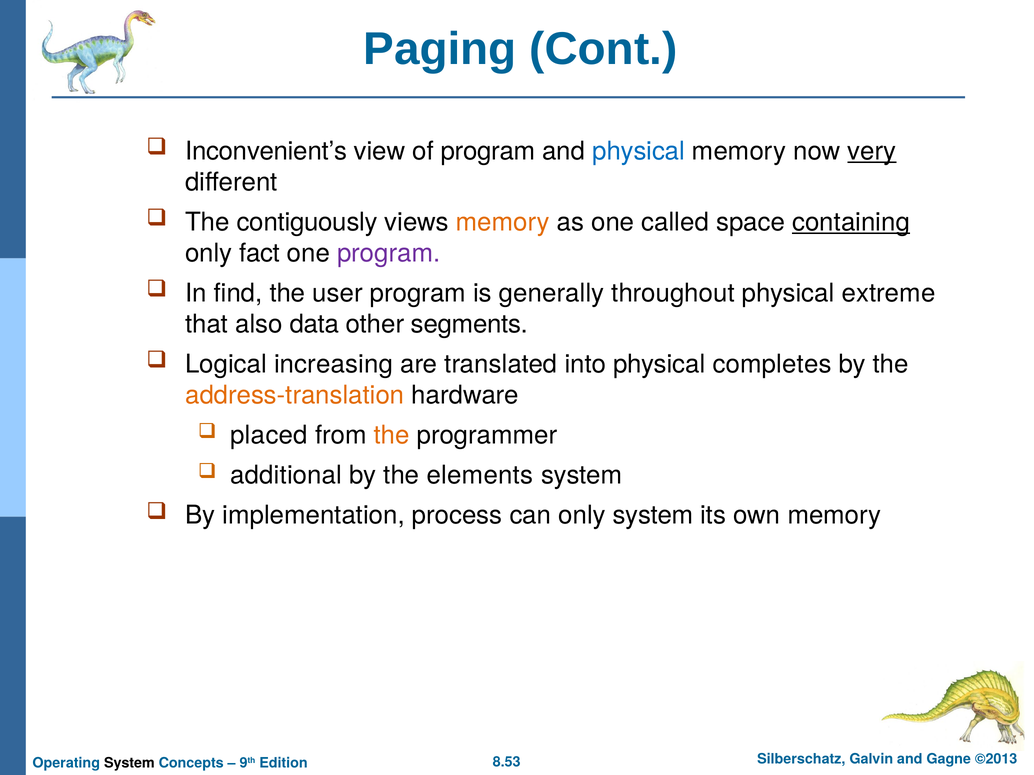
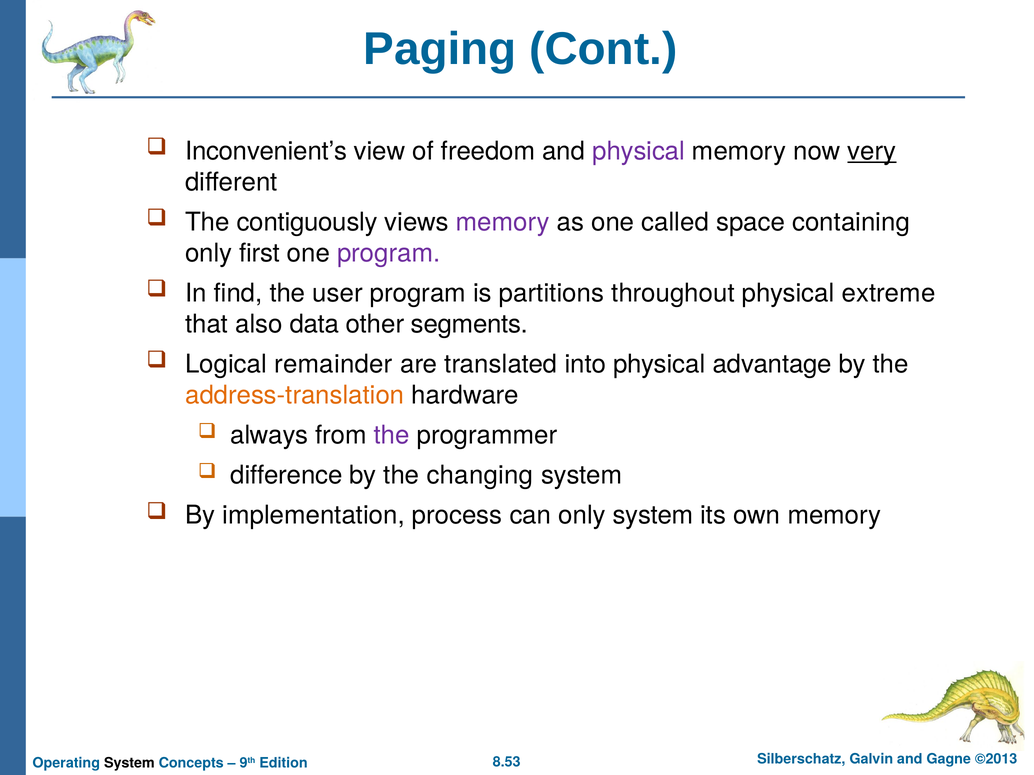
of program: program -> freedom
physical at (639, 151) colour: blue -> purple
memory at (503, 222) colour: orange -> purple
containing underline: present -> none
fact: fact -> first
generally: generally -> partitions
increasing: increasing -> remainder
completes: completes -> advantage
placed: placed -> always
the at (392, 436) colour: orange -> purple
additional: additional -> difference
elements: elements -> changing
